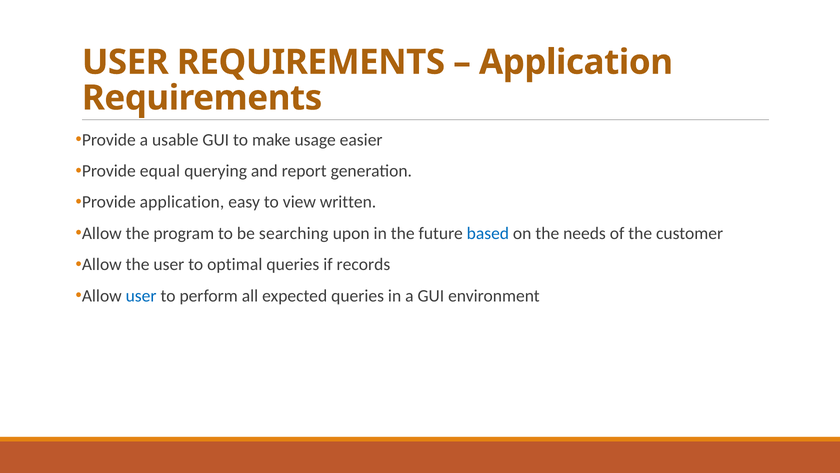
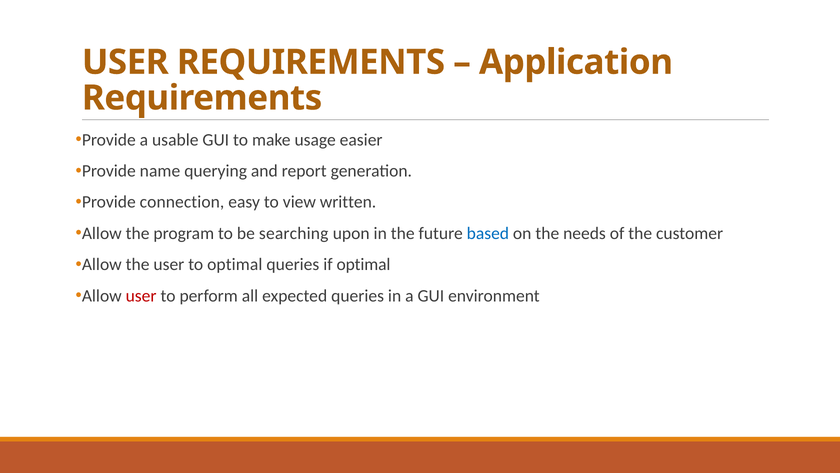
equal: equal -> name
Provide application: application -> connection
if records: records -> optimal
user at (141, 295) colour: blue -> red
